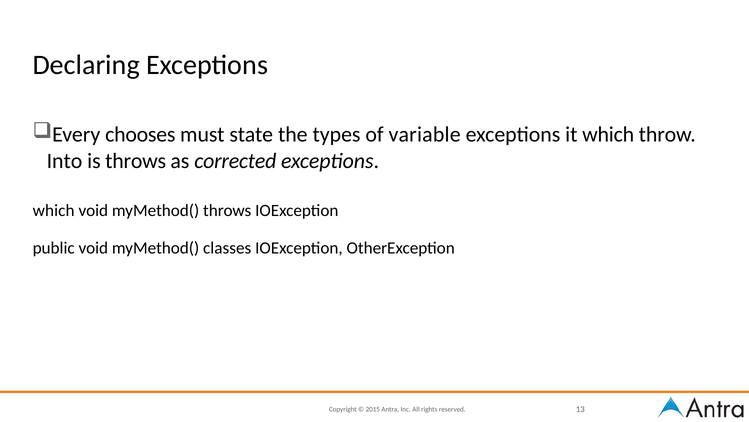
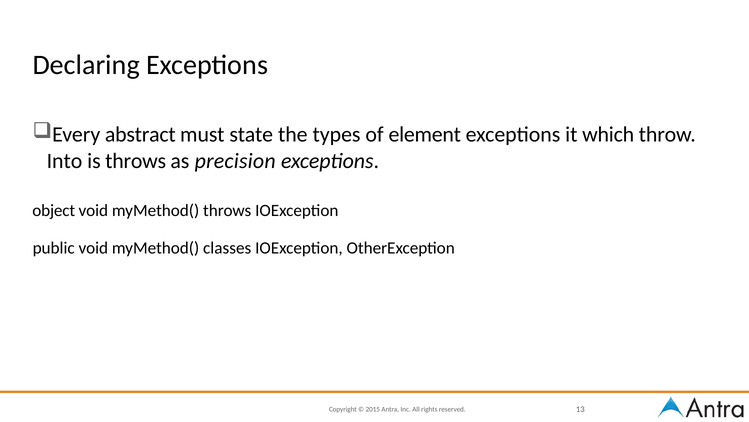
chooses: chooses -> abstract
variable: variable -> element
corrected: corrected -> precision
which at (54, 210): which -> object
